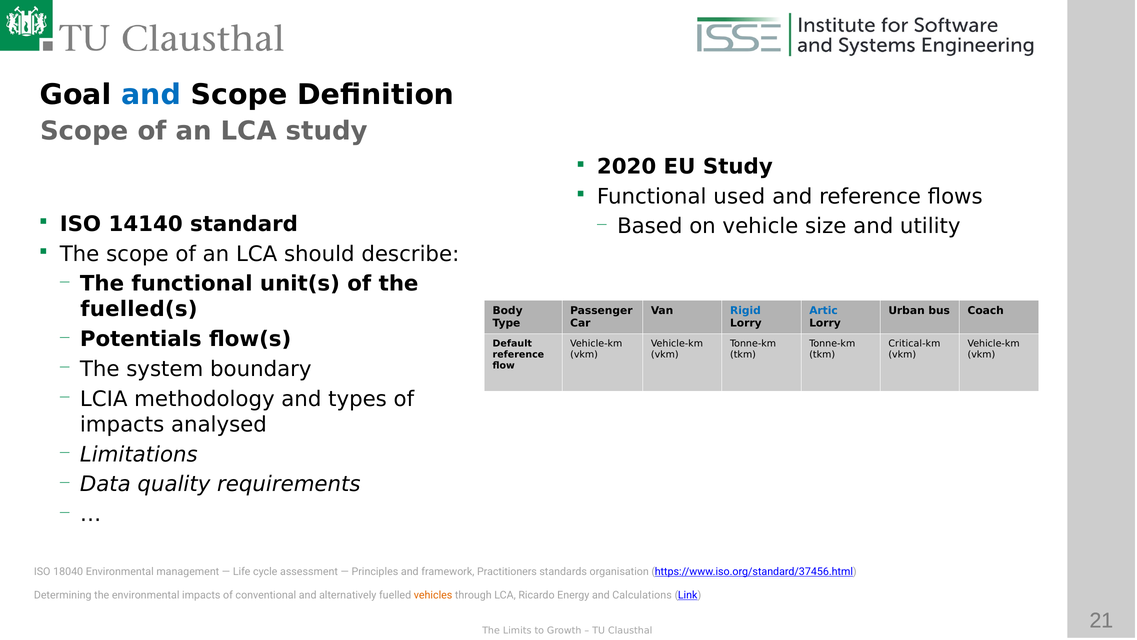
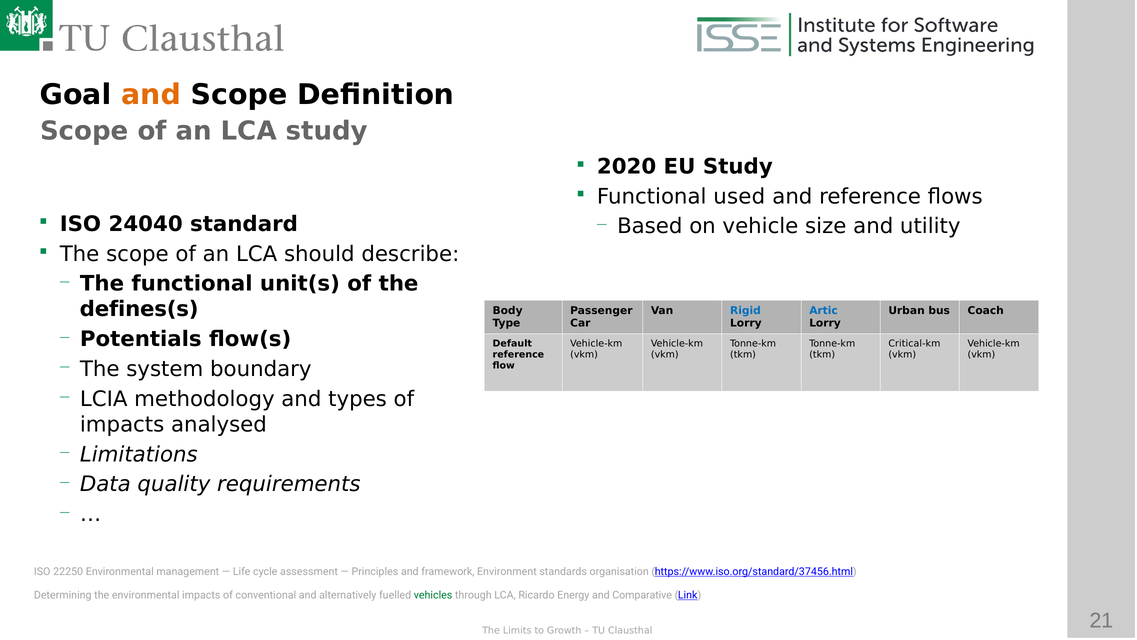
and at (151, 95) colour: blue -> orange
14140: 14140 -> 24040
fuelled(s: fuelled(s -> defines(s
18040: 18040 -> 22250
Practitioners: Practitioners -> Environment
vehicles colour: orange -> green
Calculations: Calculations -> Comparative
